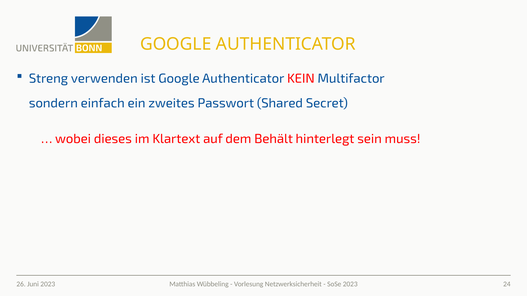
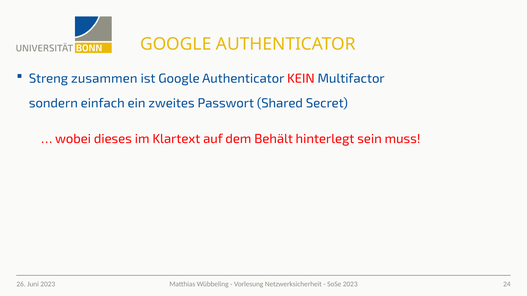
verwenden: verwenden -> zusammen
